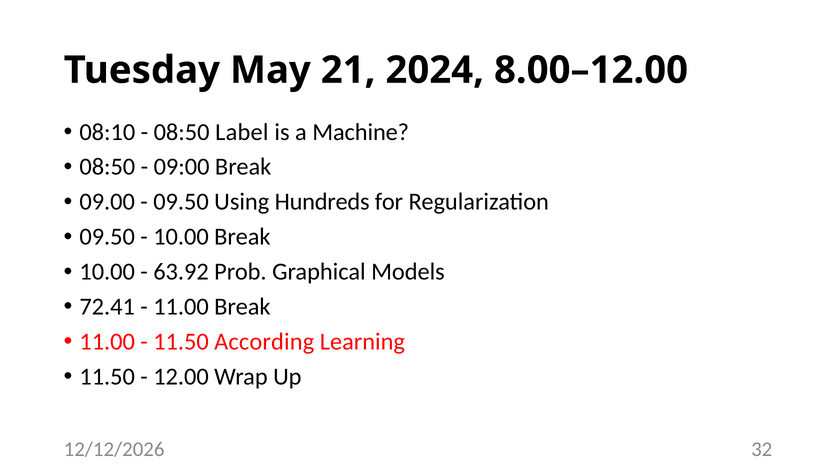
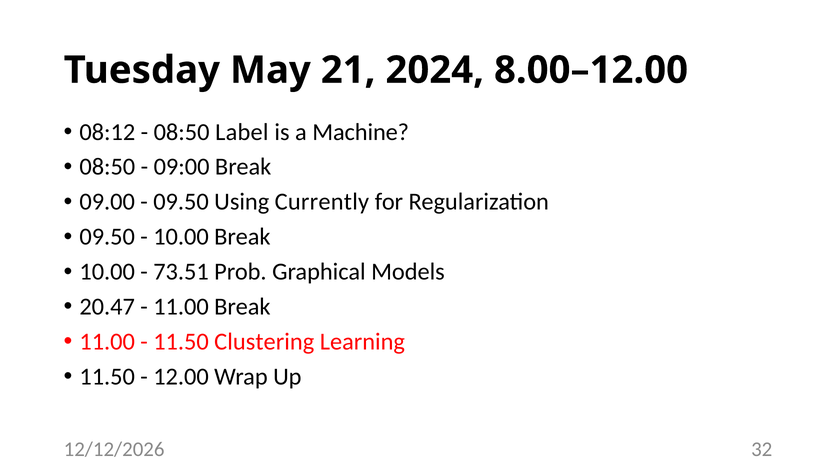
08:10: 08:10 -> 08:12
Hundreds: Hundreds -> Currently
63.92: 63.92 -> 73.51
72.41: 72.41 -> 20.47
According: According -> Clustering
